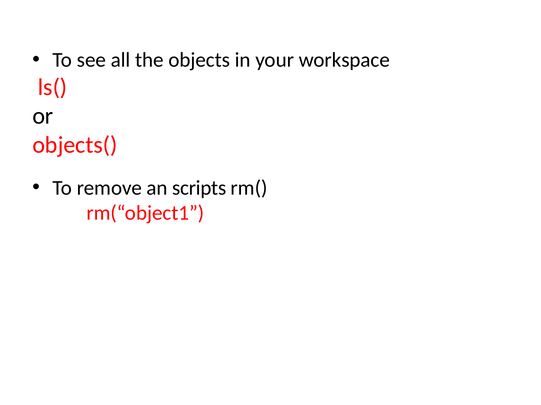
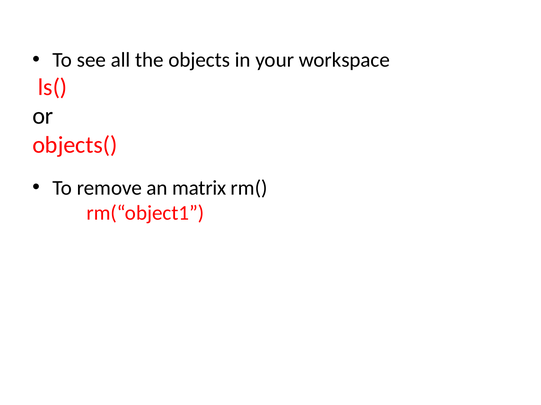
scripts: scripts -> matrix
